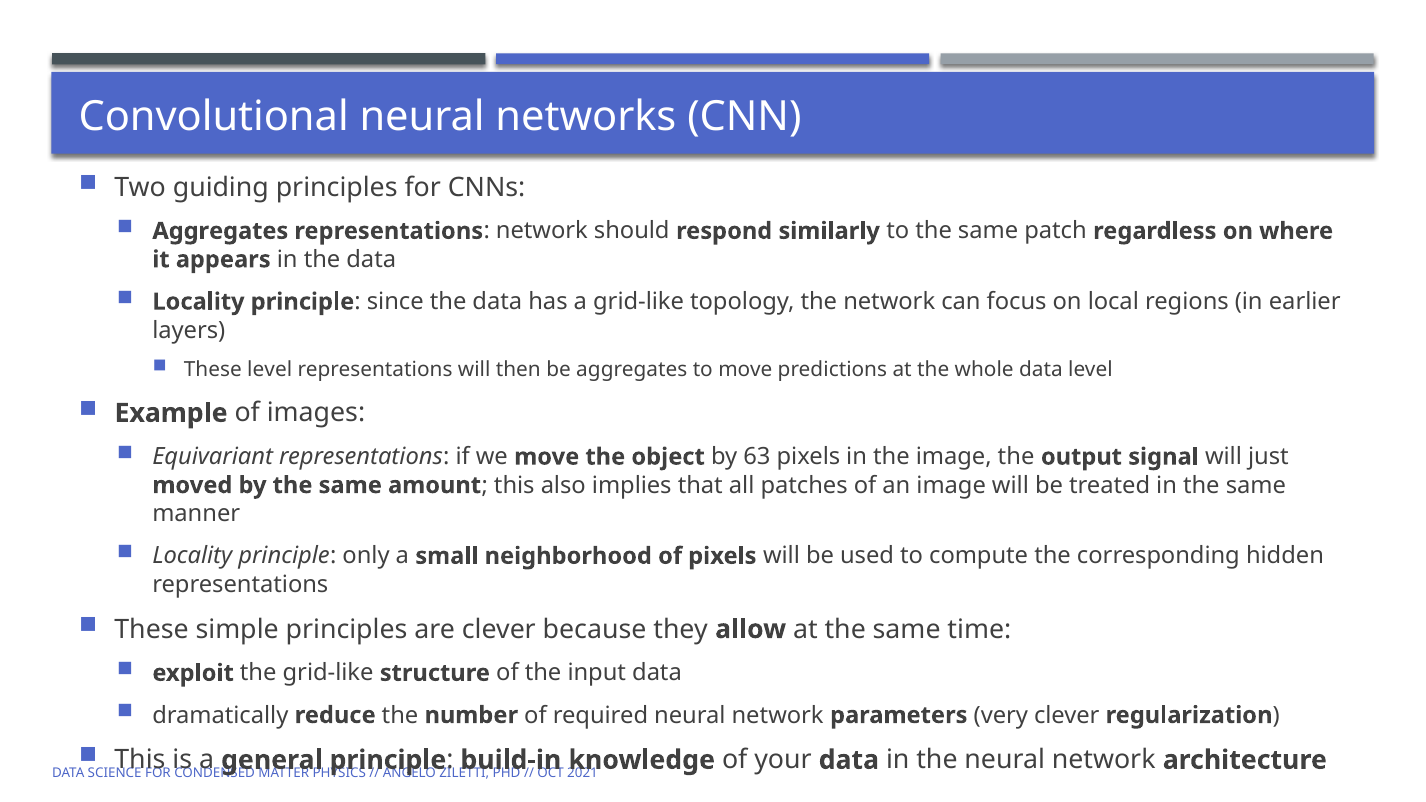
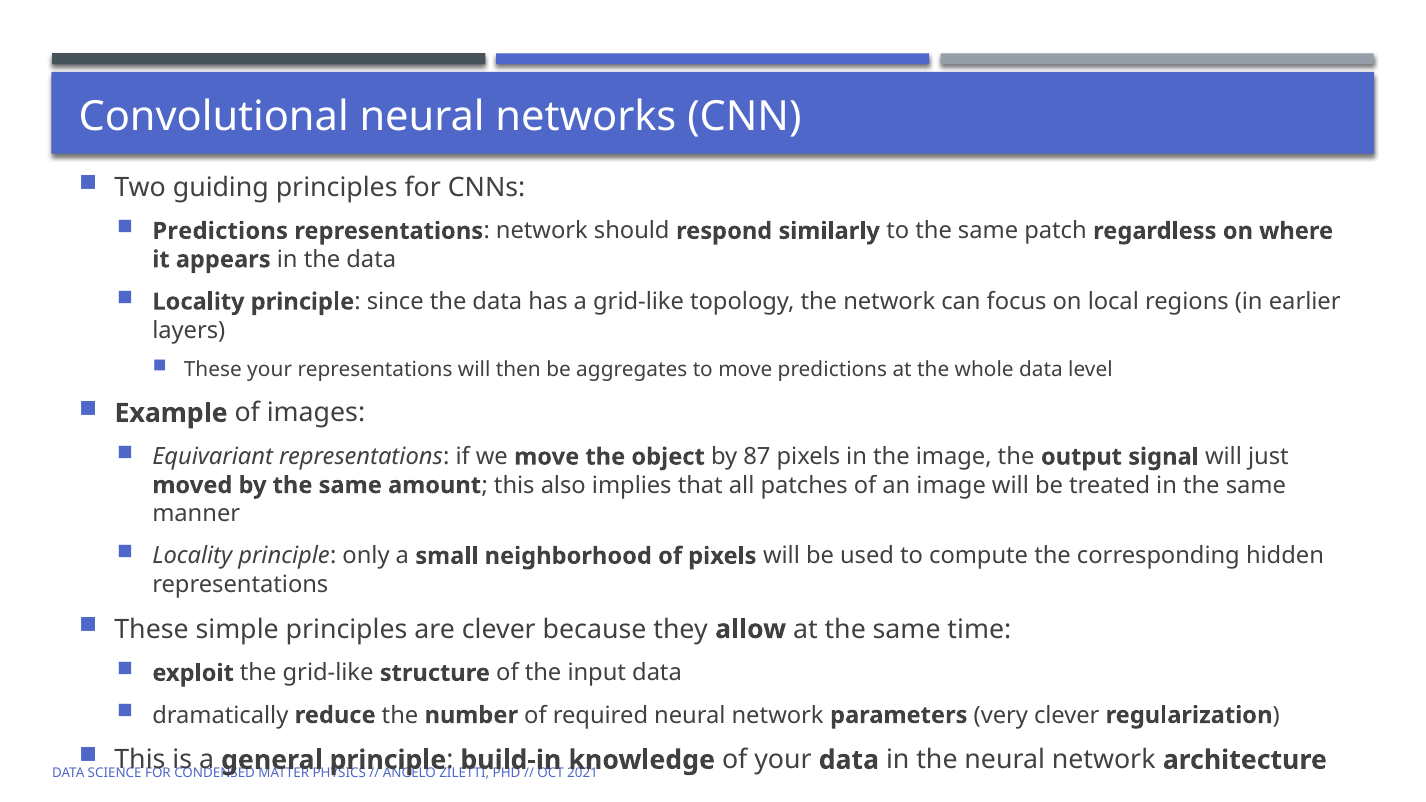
Aggregates at (220, 231): Aggregates -> Predictions
These level: level -> your
63: 63 -> 87
